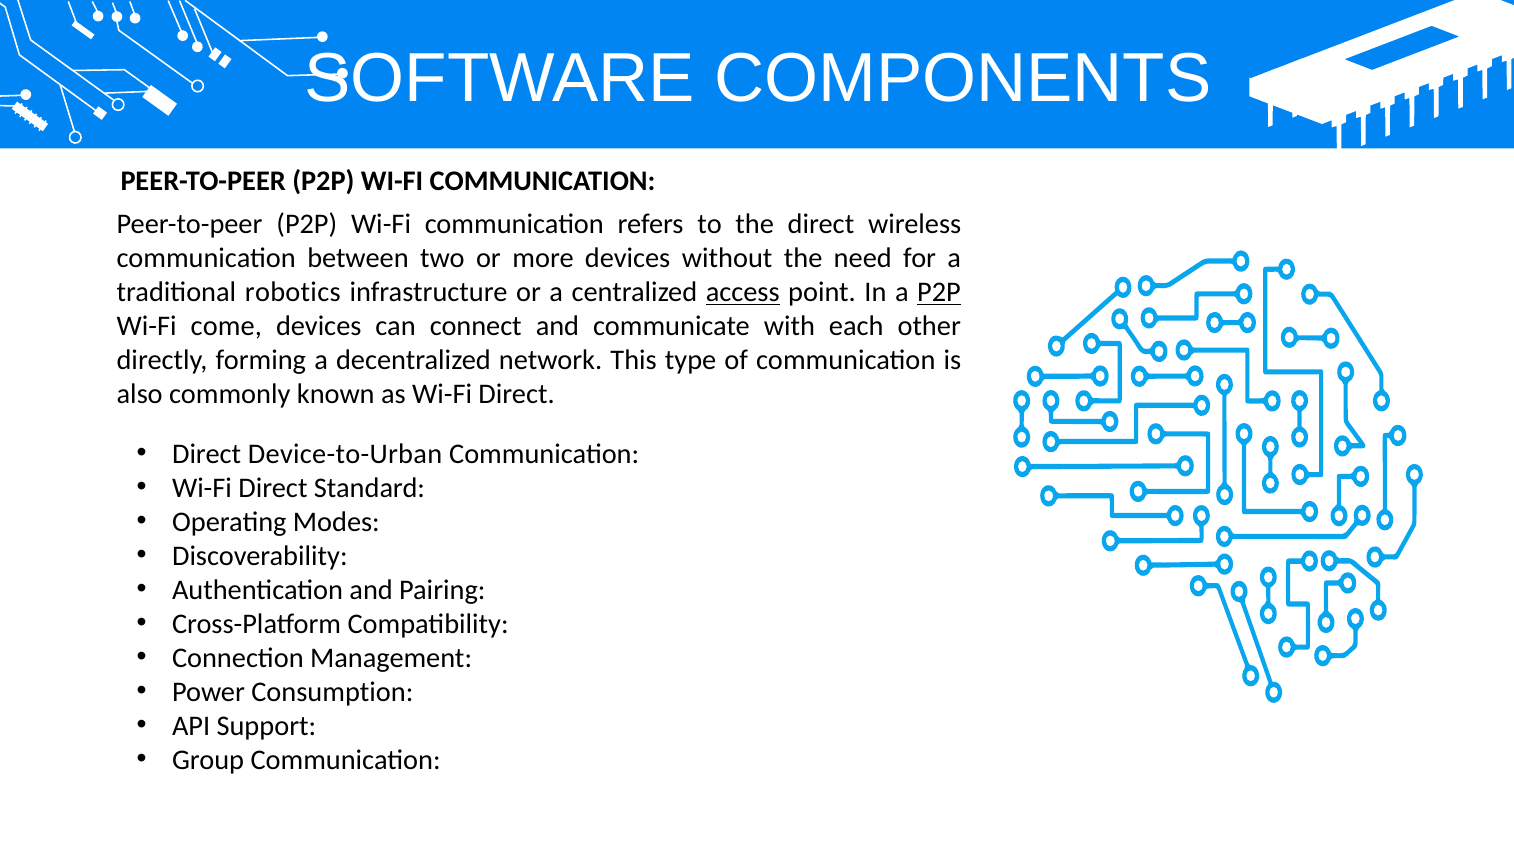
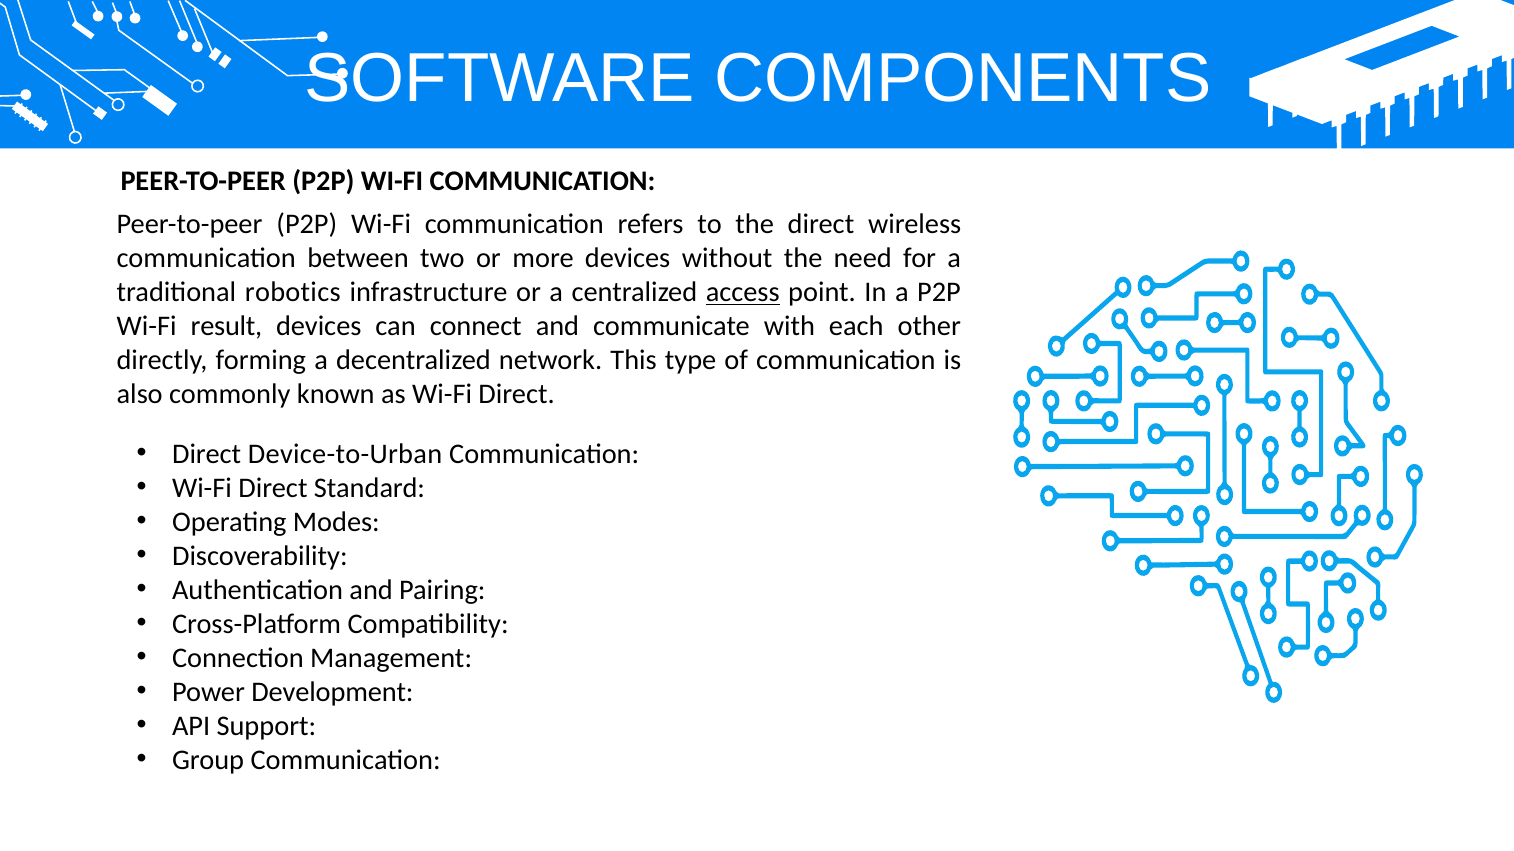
P2P at (939, 293) underline: present -> none
come: come -> result
Consumption: Consumption -> Development
